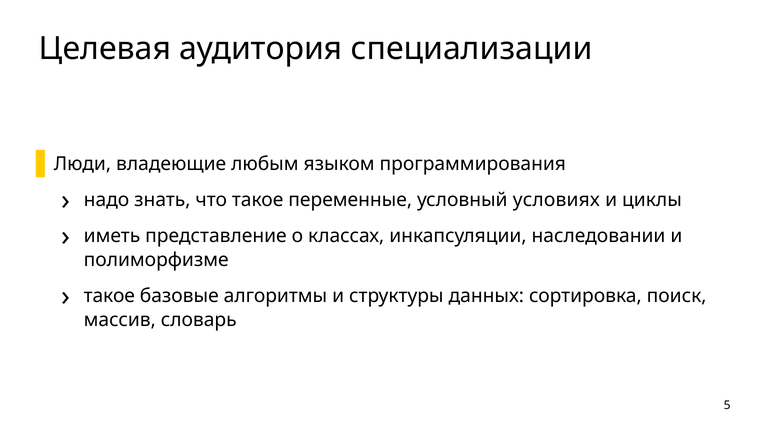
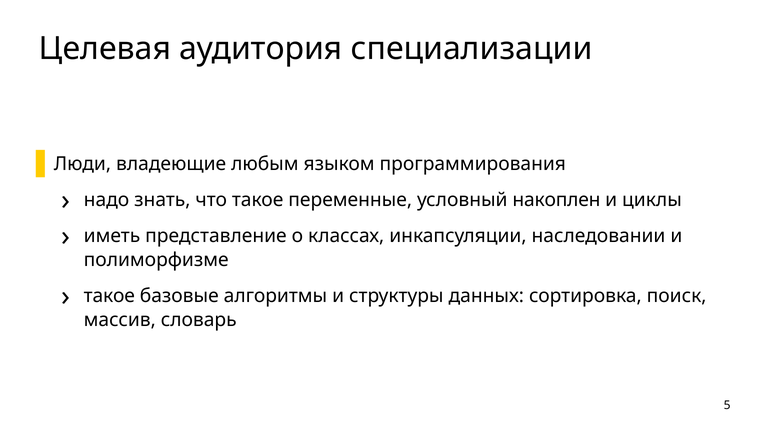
условиях: условиях -> накоплен
